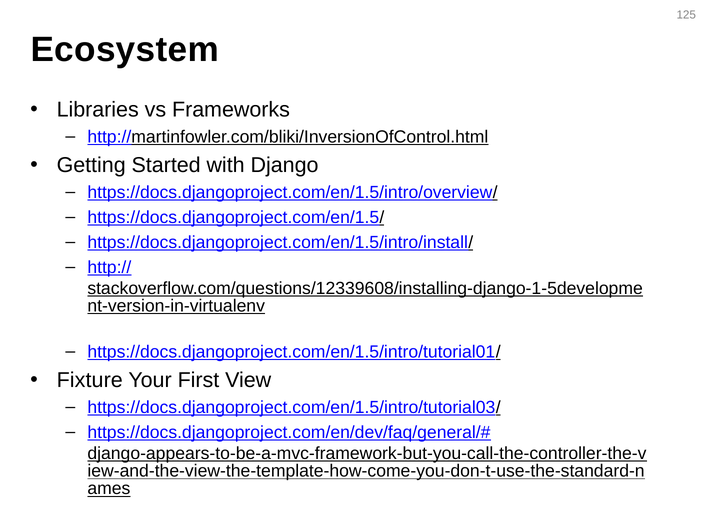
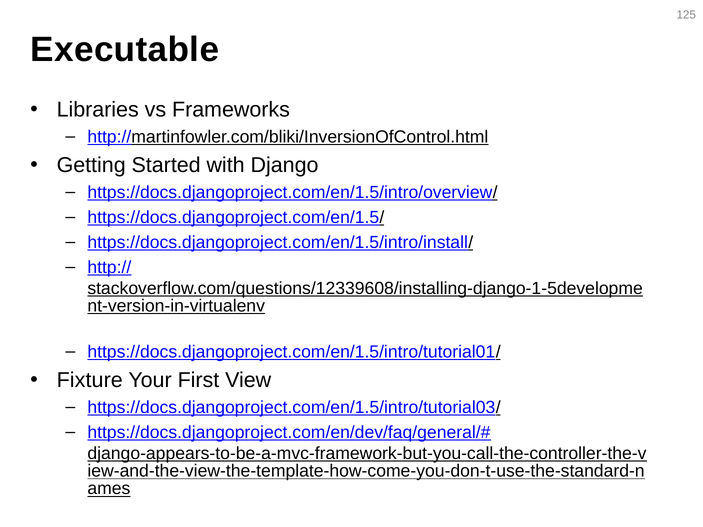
Ecosystem: Ecosystem -> Executable
